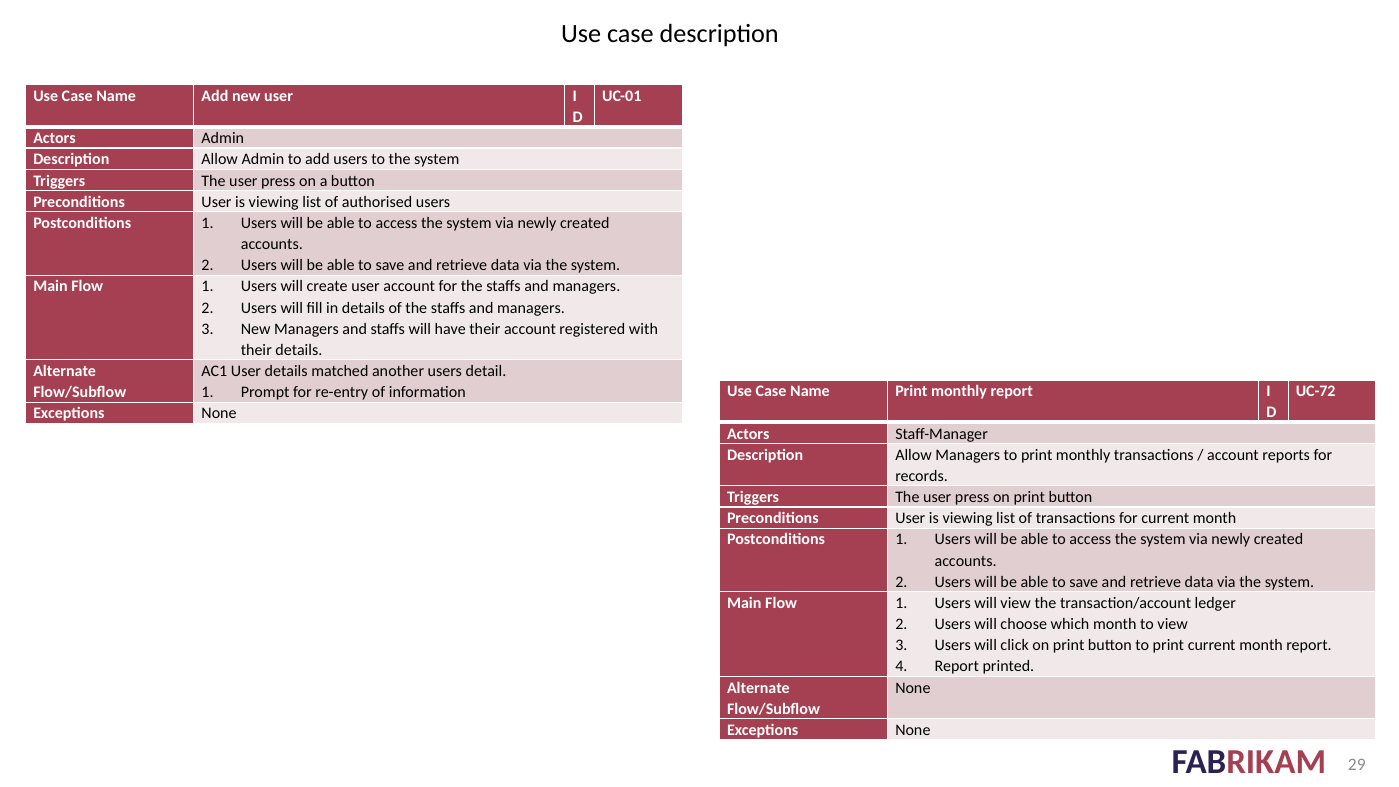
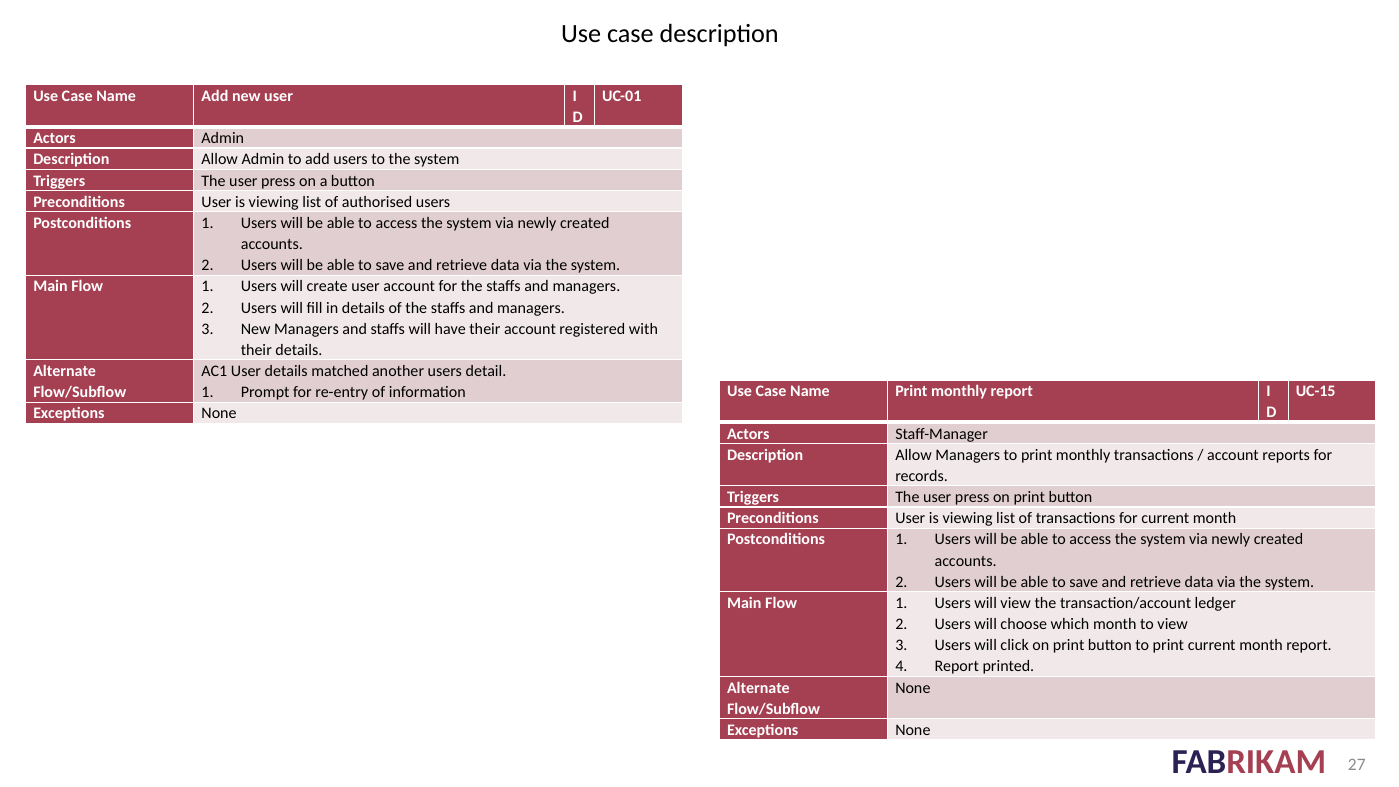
UC-72: UC-72 -> UC-15
29: 29 -> 27
